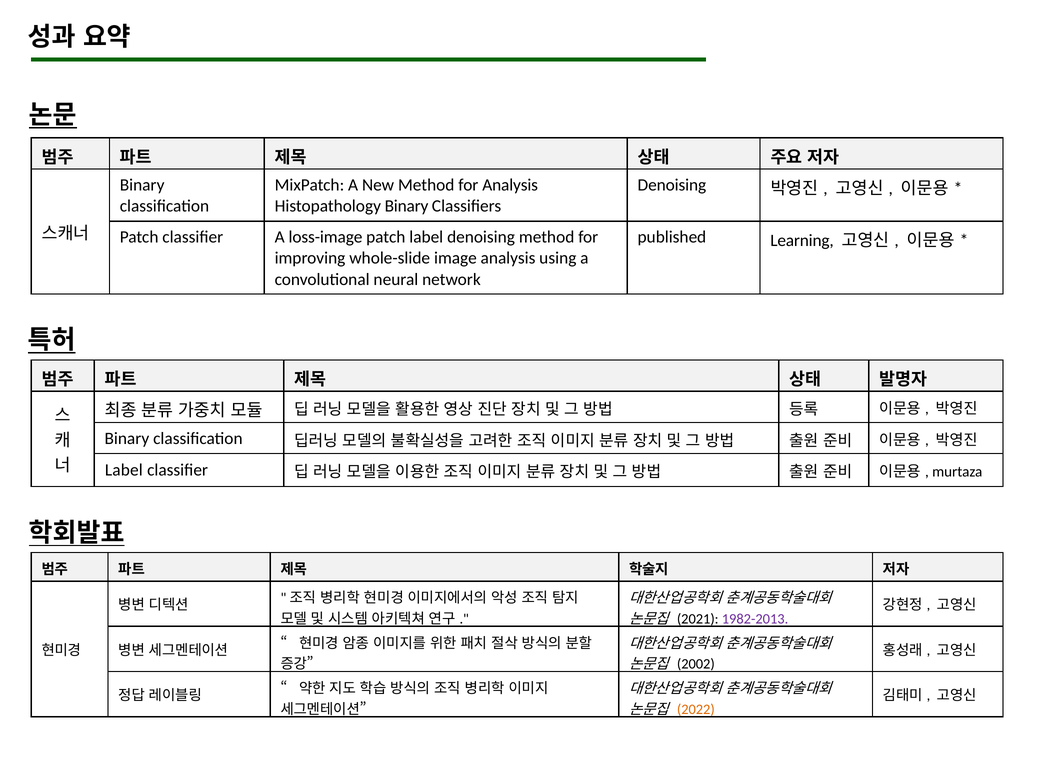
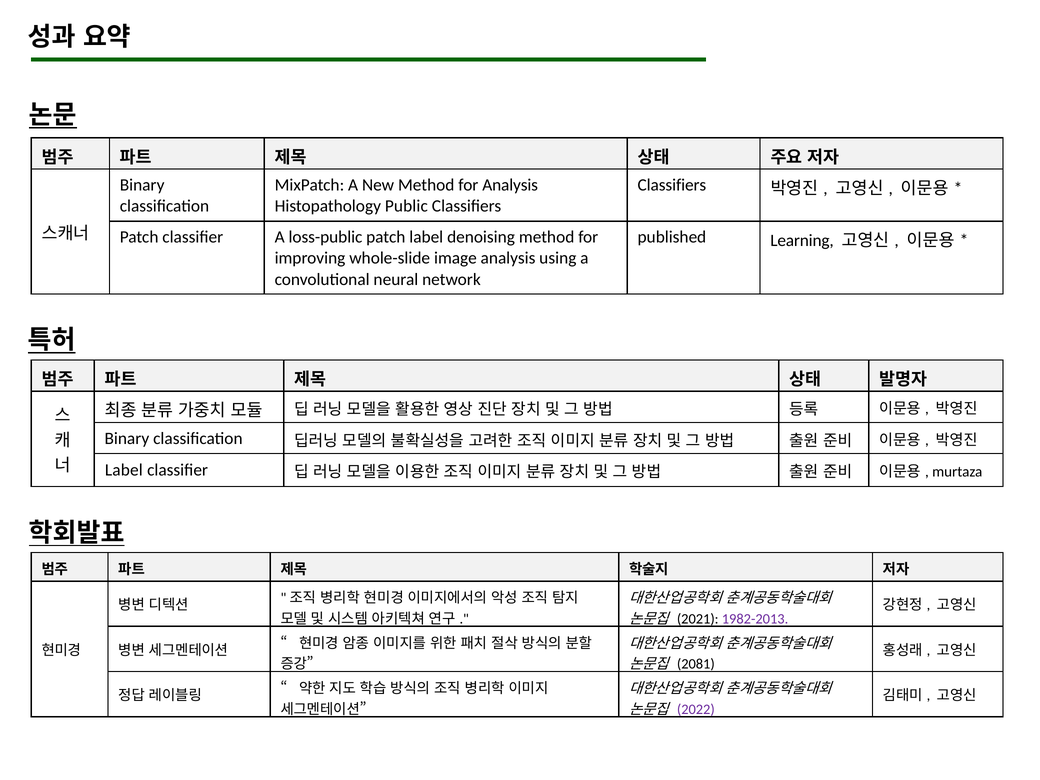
Denoising at (672, 185): Denoising -> Classifiers
Histopathology Binary: Binary -> Public
loss-image: loss-image -> loss-public
2002: 2002 -> 2081
2022 colour: orange -> purple
